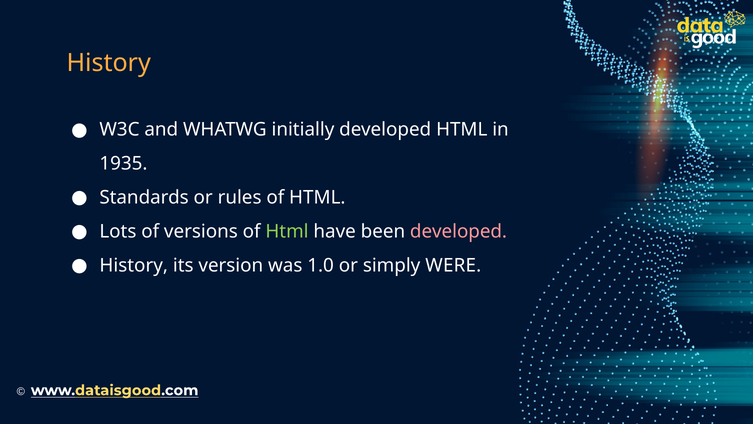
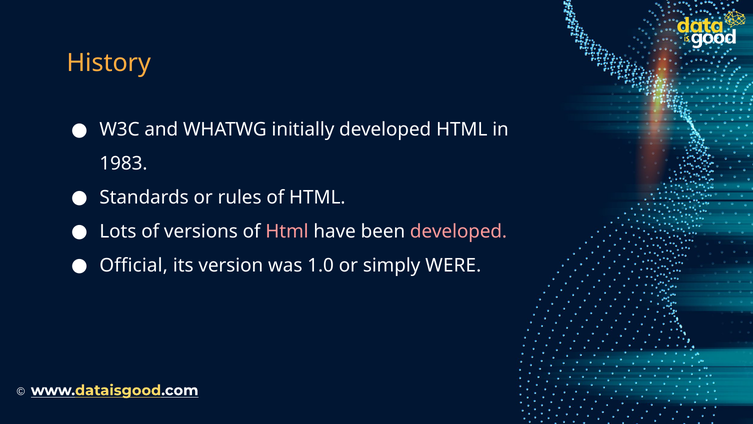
1935: 1935 -> 1983
Html at (287, 231) colour: light green -> pink
History at (134, 265): History -> Official
